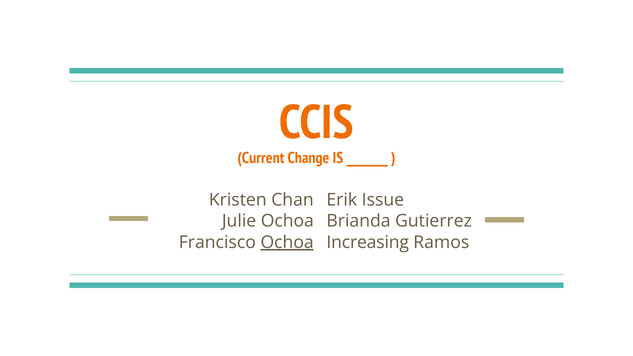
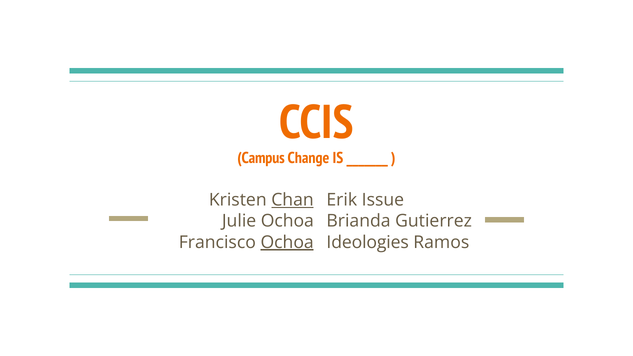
Current: Current -> Campus
Chan underline: none -> present
Increasing: Increasing -> Ideologies
